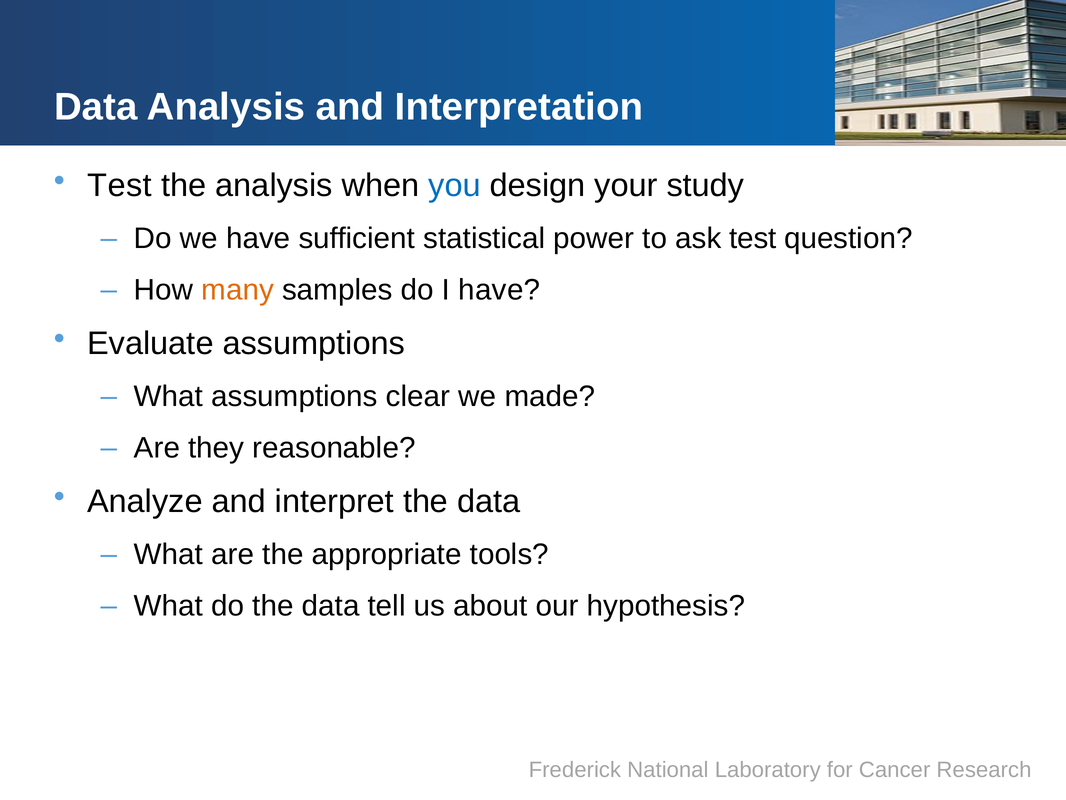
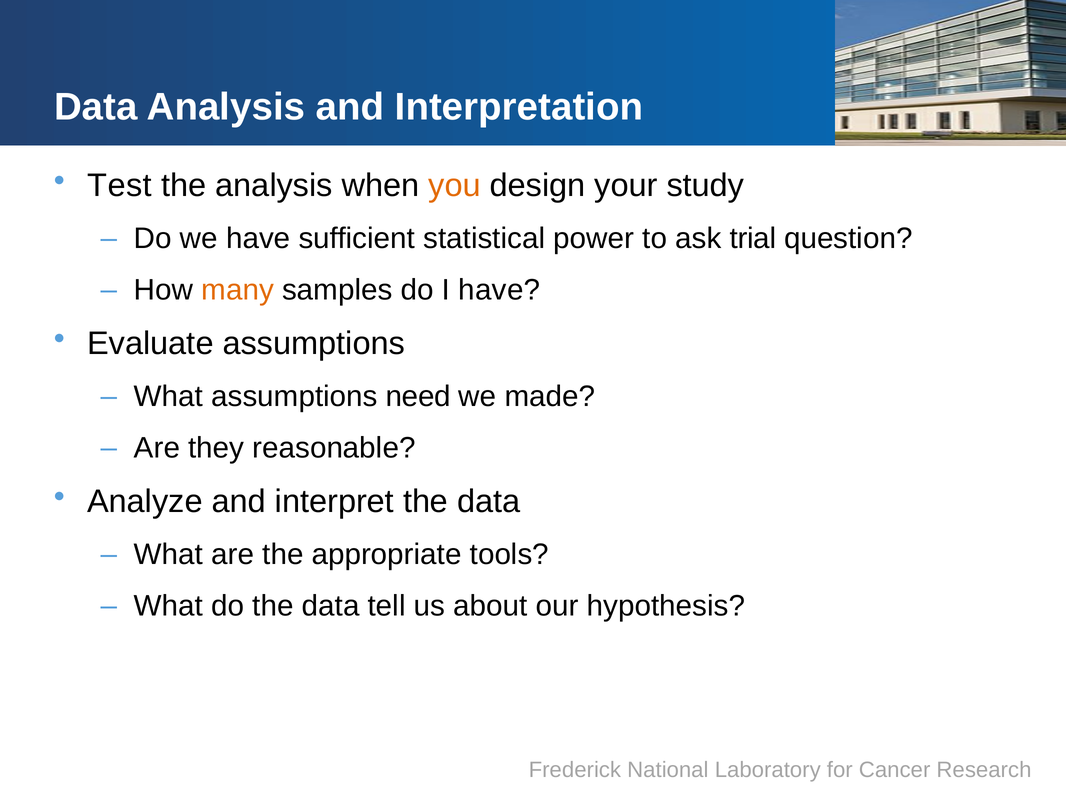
you colour: blue -> orange
ask test: test -> trial
clear: clear -> need
